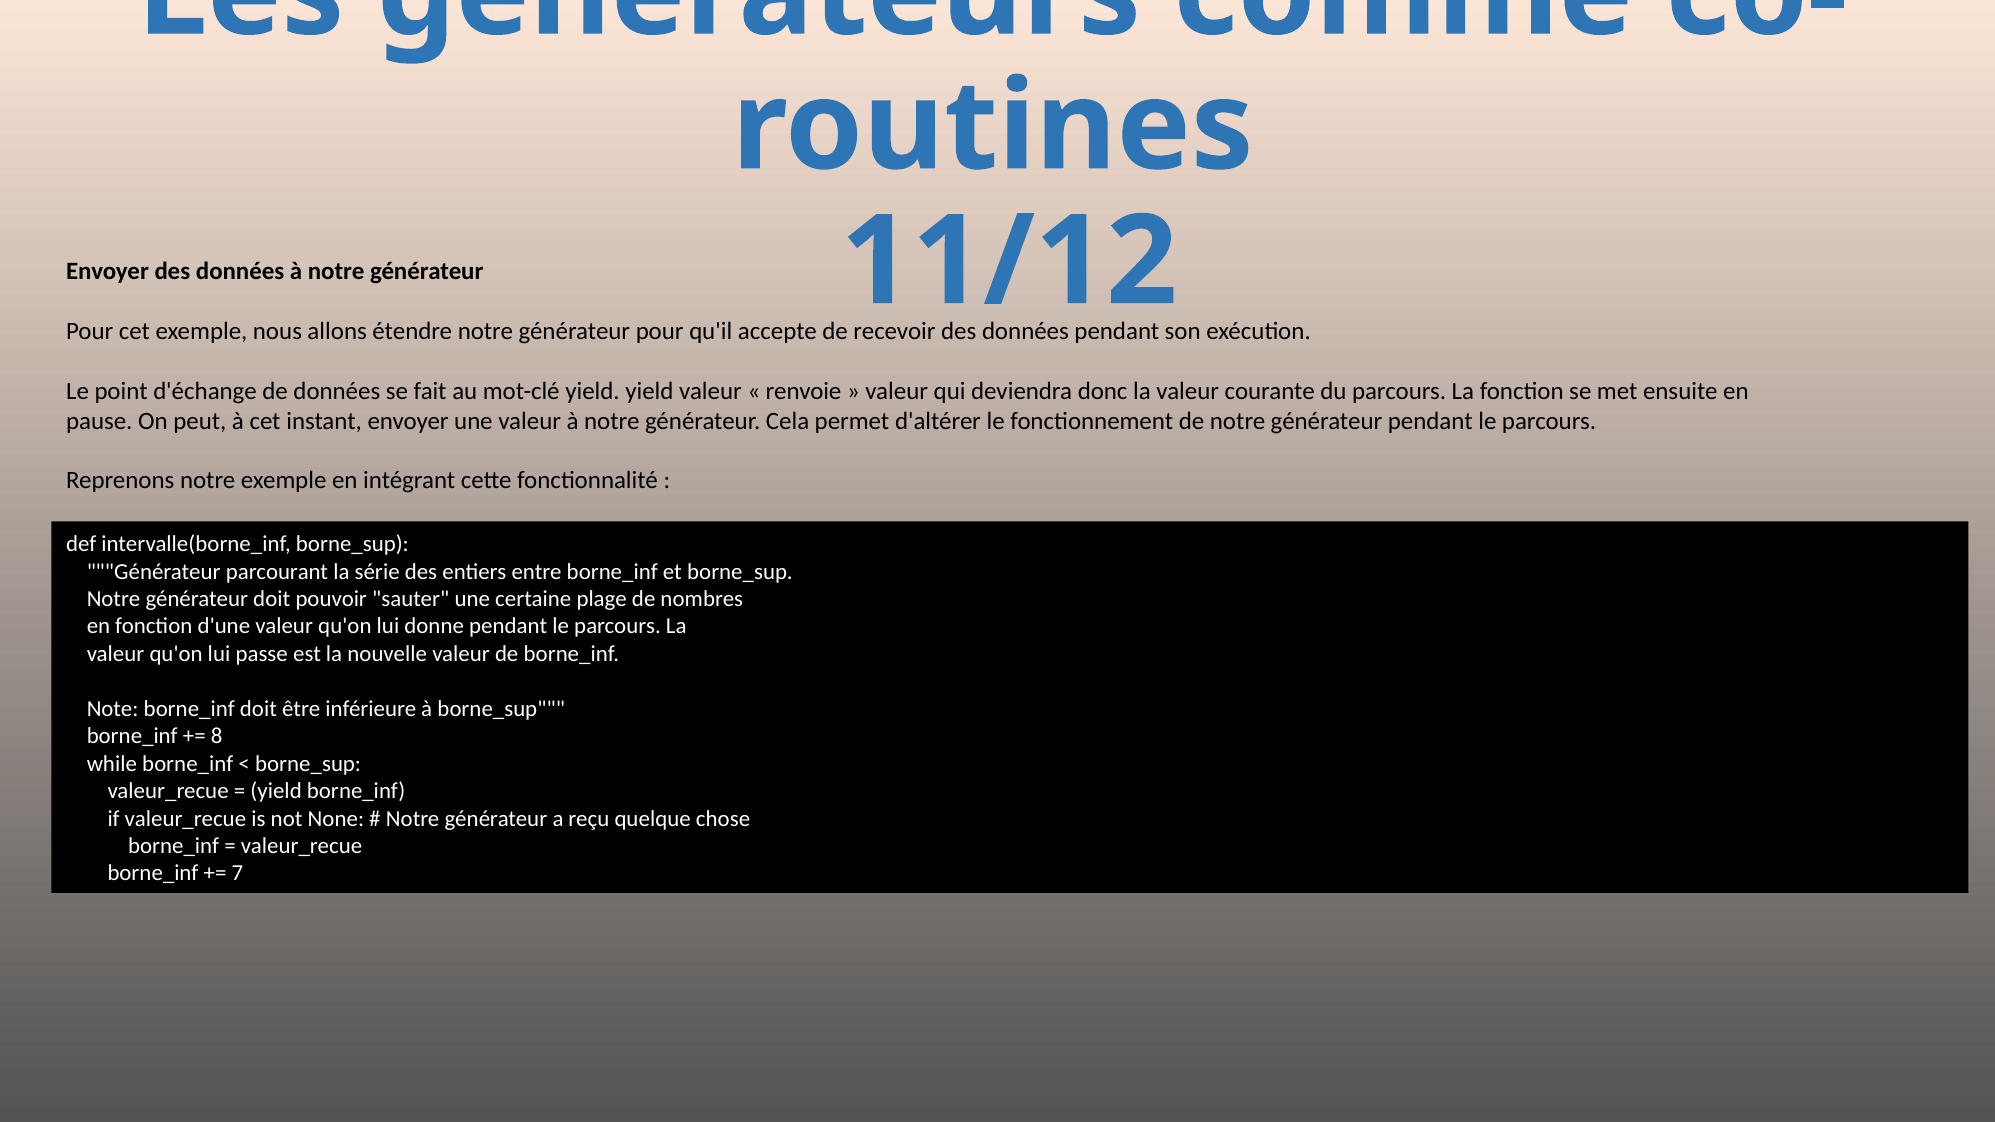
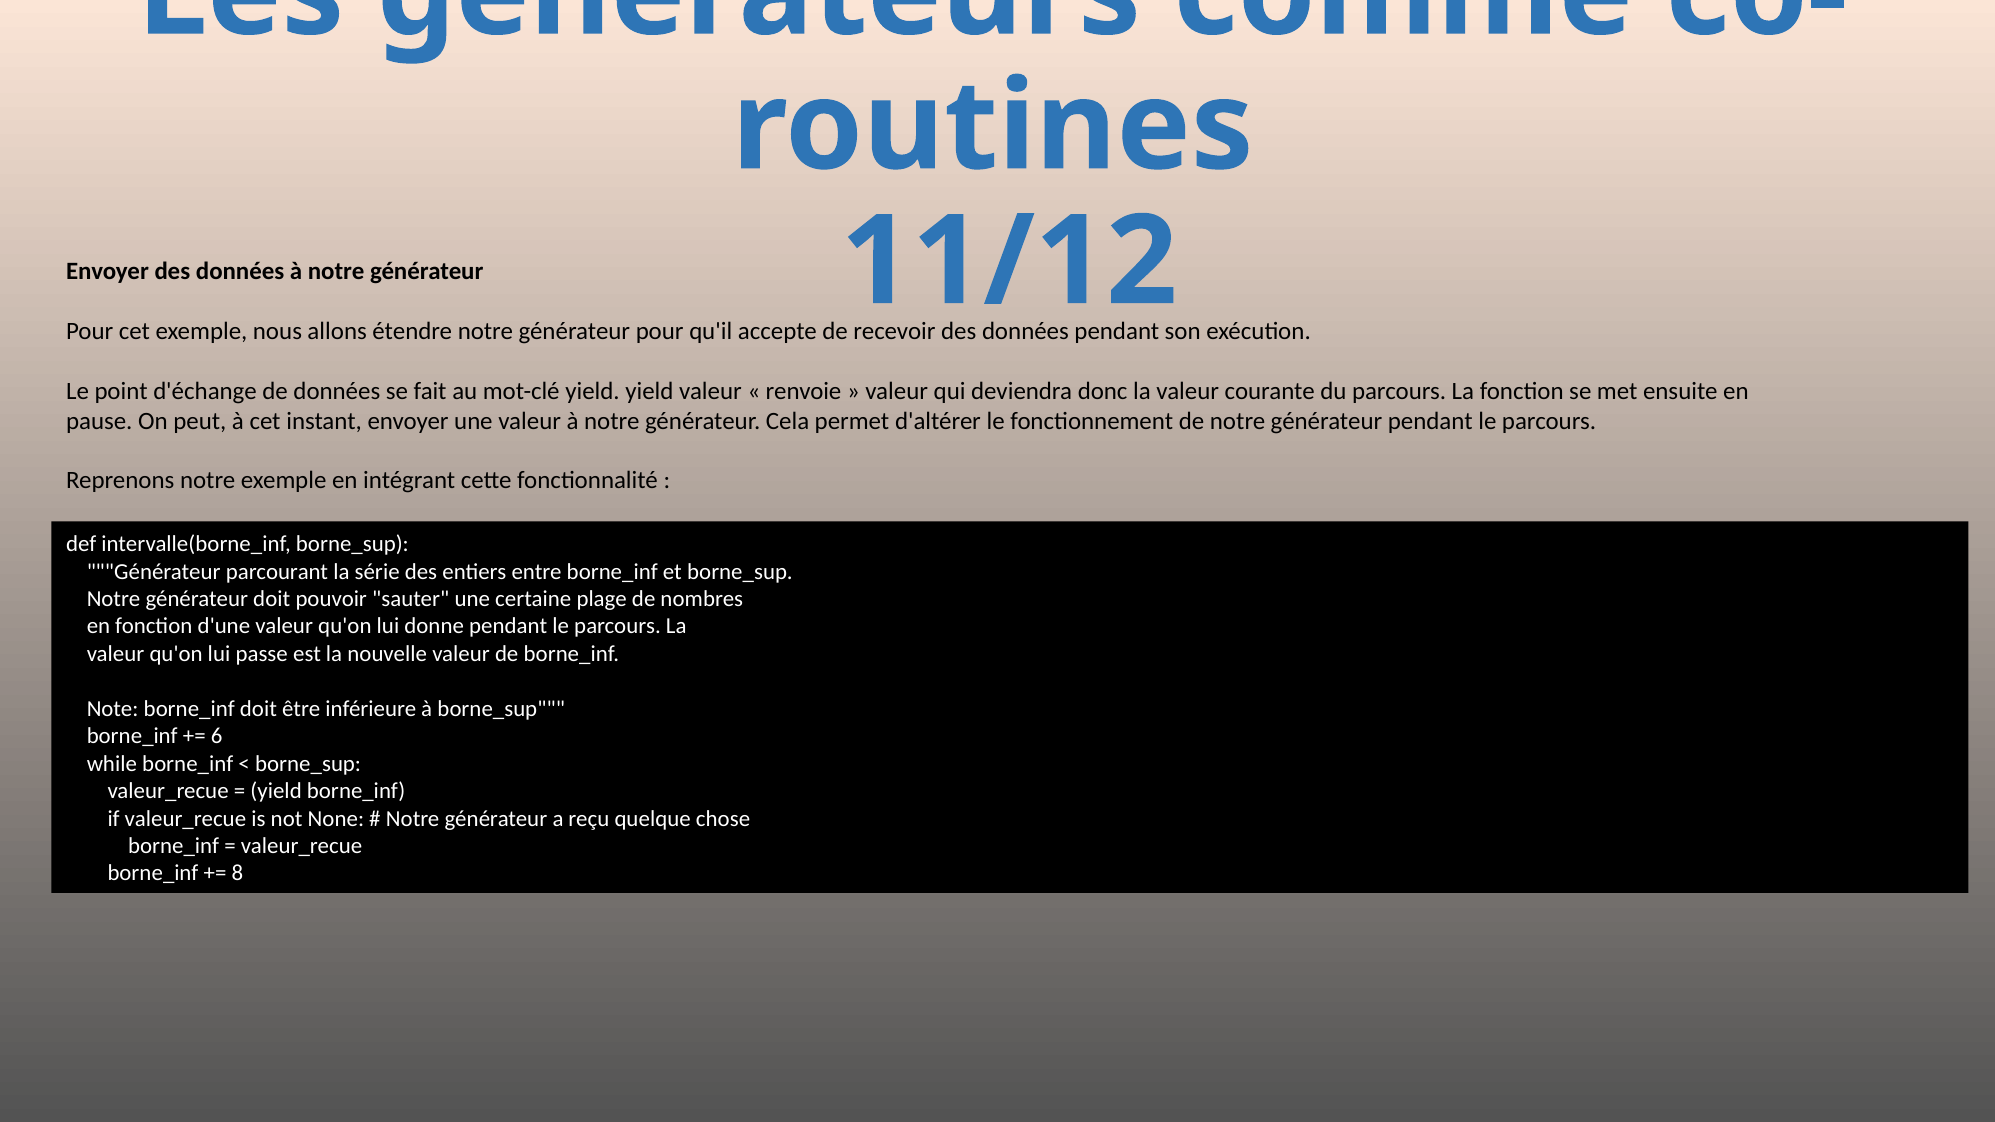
8: 8 -> 6
7: 7 -> 8
